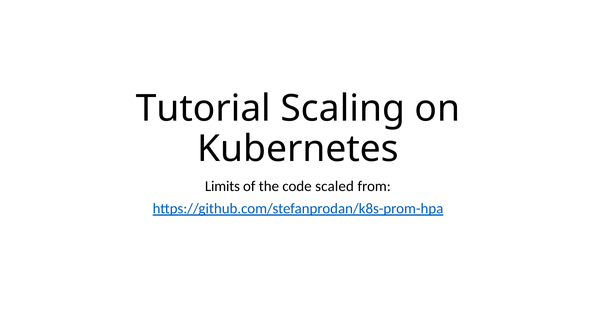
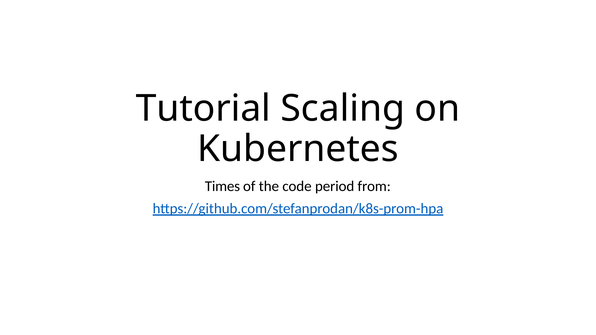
Limits: Limits -> Times
scaled: scaled -> period
